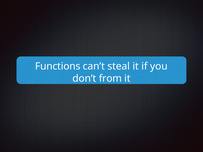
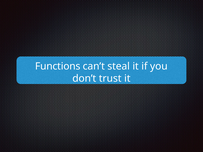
from: from -> trust
